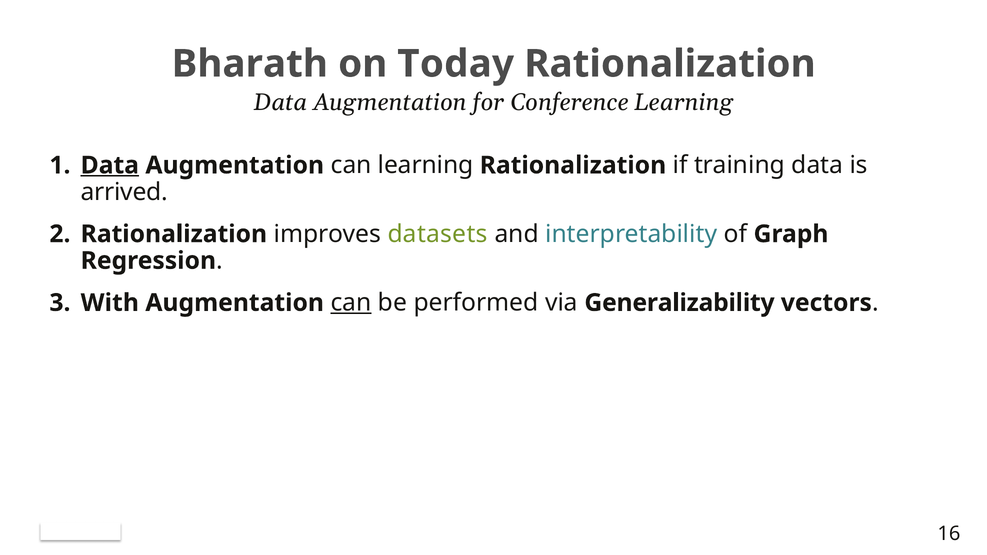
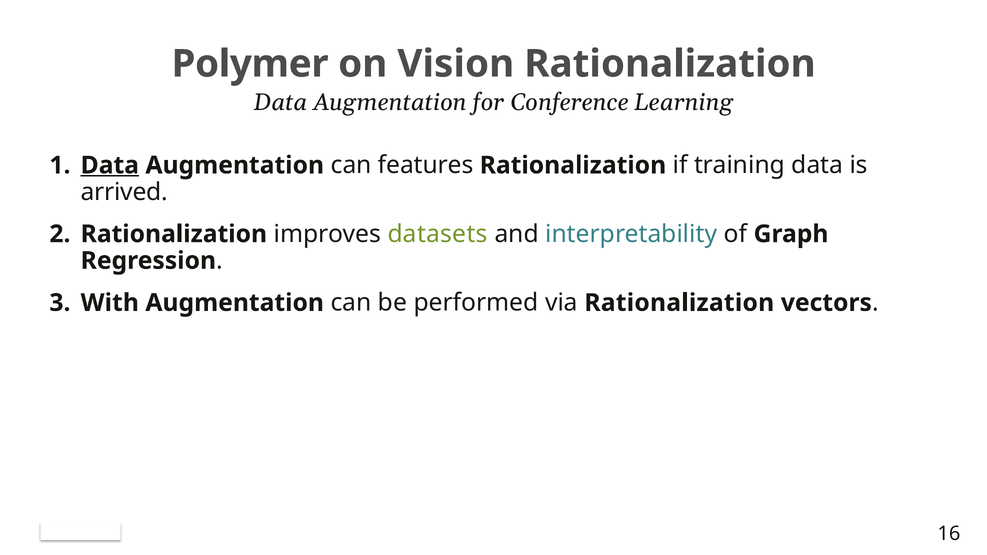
Bharath: Bharath -> Polymer
Today: Today -> Vision
can learning: learning -> features
can at (351, 303) underline: present -> none
via Generalizability: Generalizability -> Rationalization
